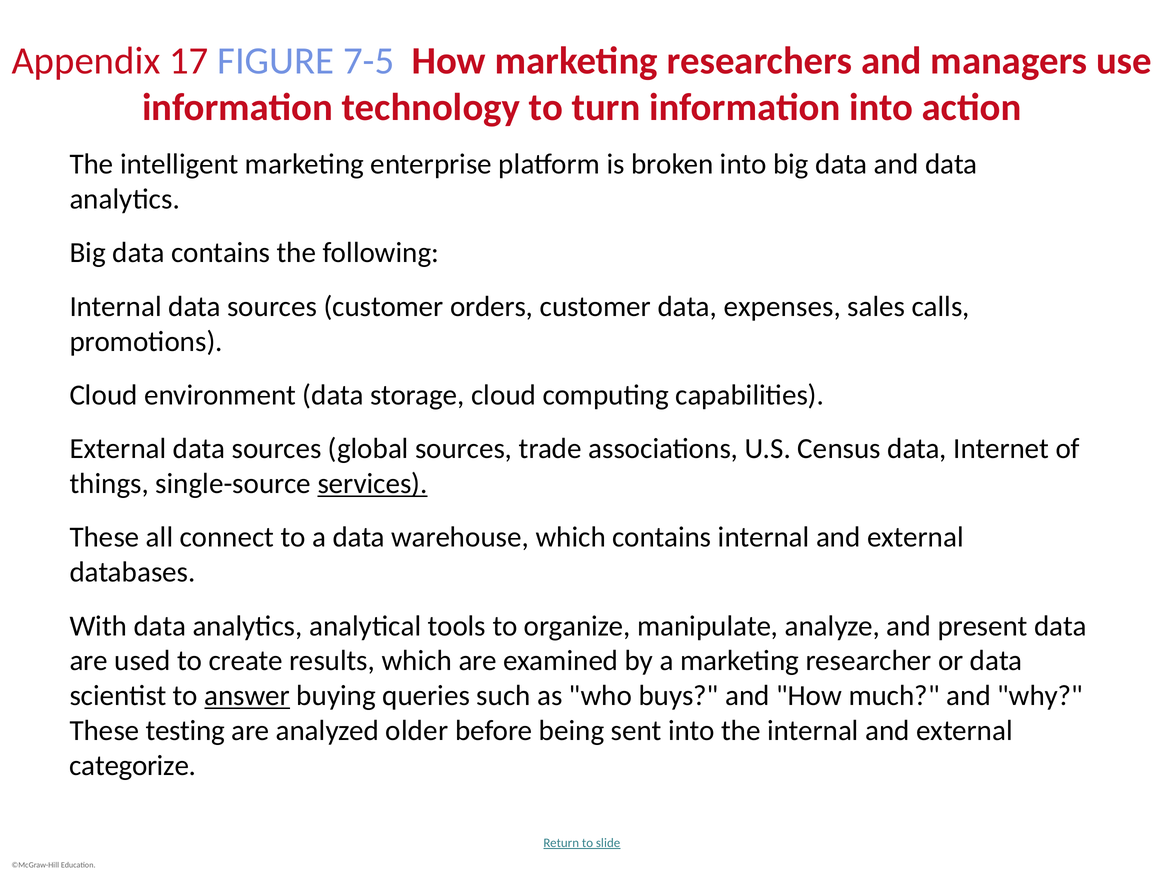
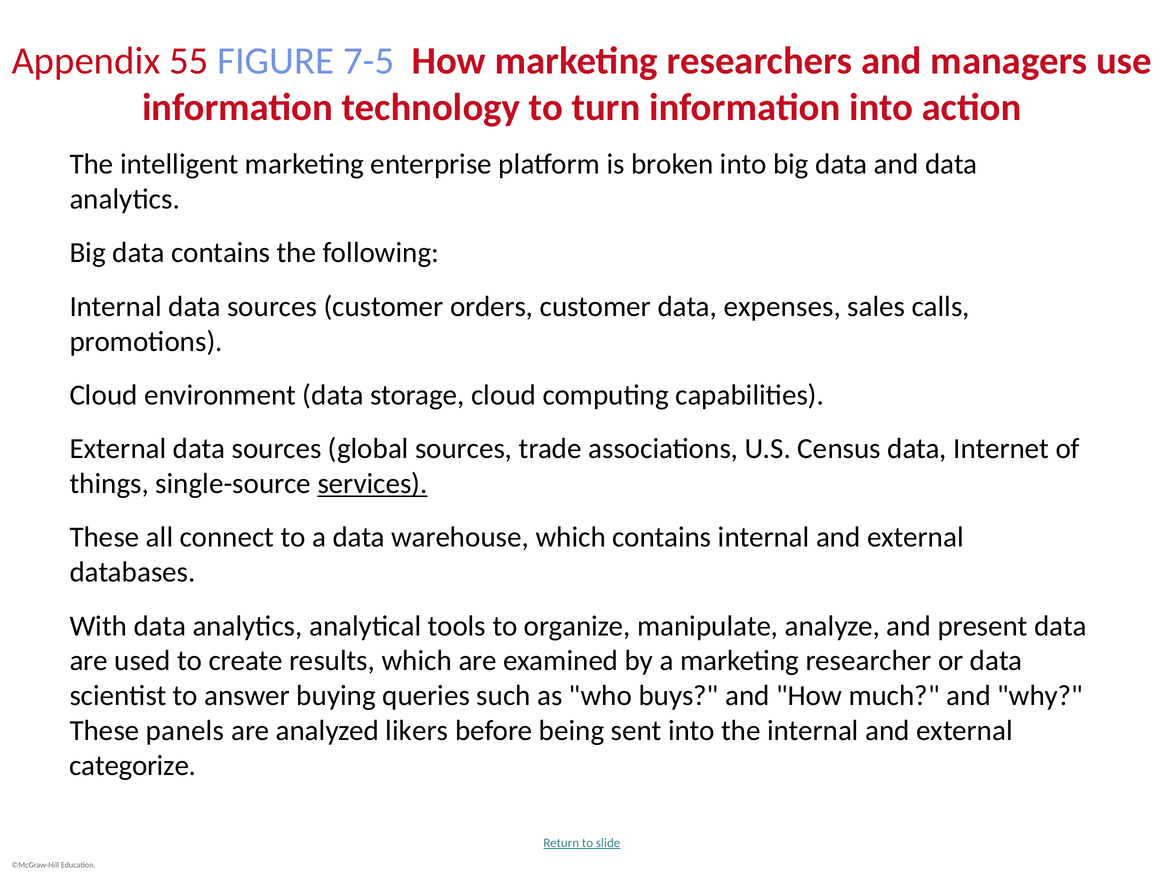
17: 17 -> 55
answer underline: present -> none
testing: testing -> panels
older: older -> likers
